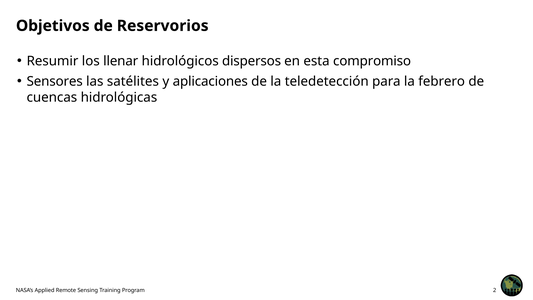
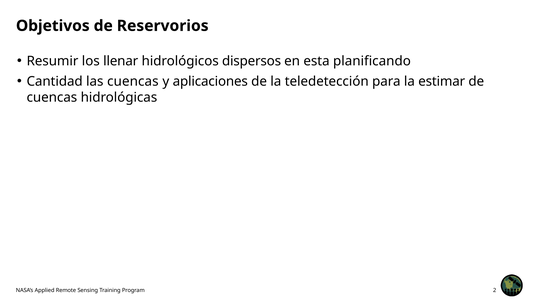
compromiso: compromiso -> planificando
Sensores: Sensores -> Cantidad
las satélites: satélites -> cuencas
febrero: febrero -> estimar
